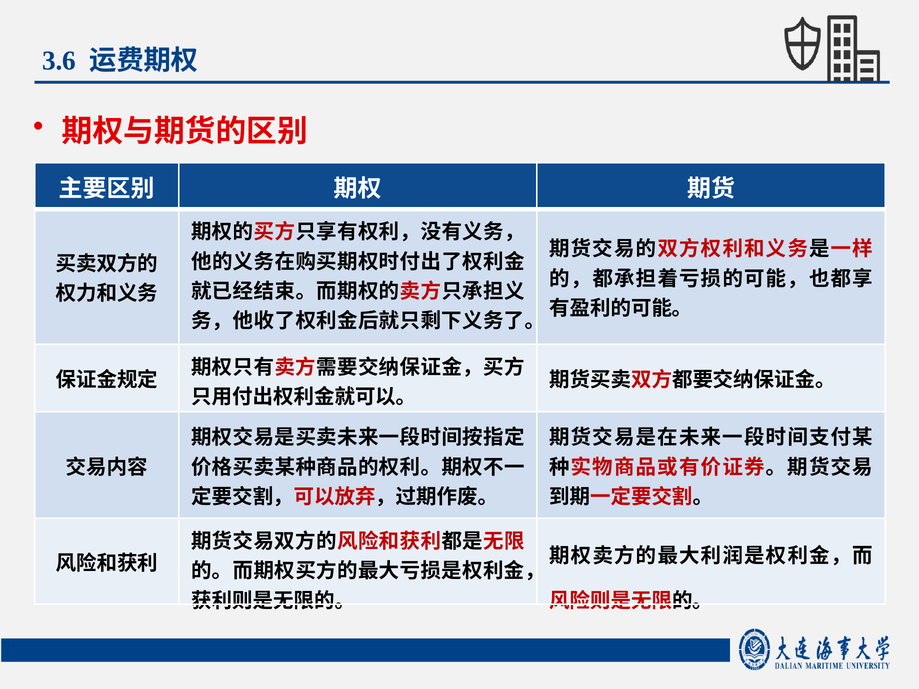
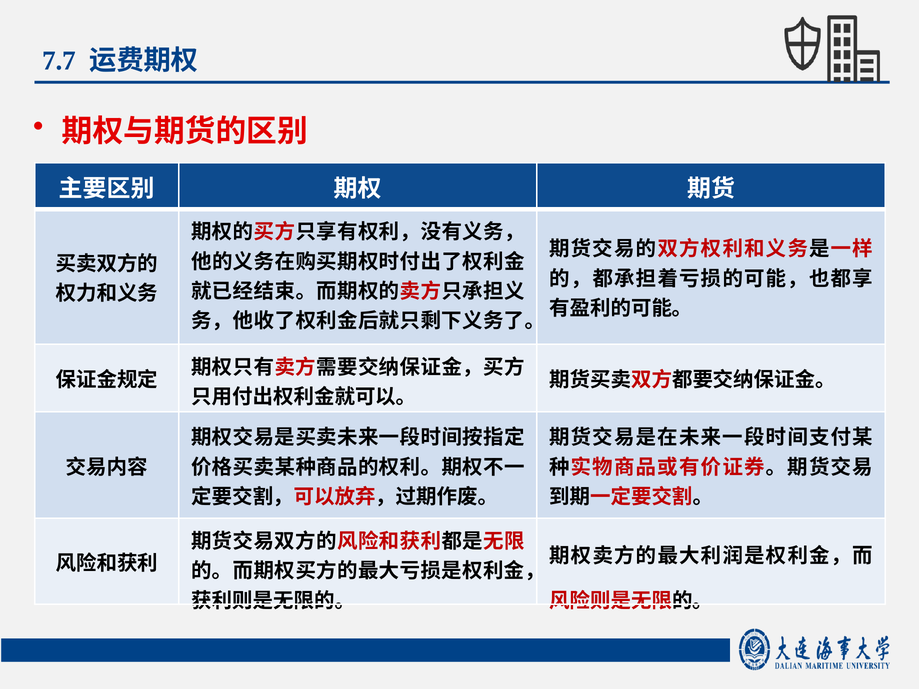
3.6: 3.6 -> 7.7
